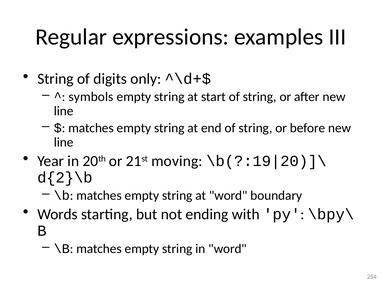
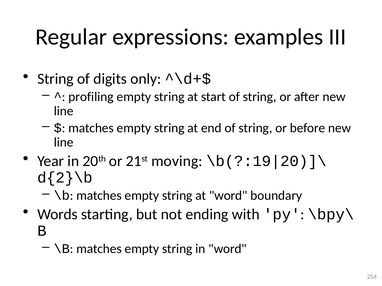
symbols: symbols -> profiling
